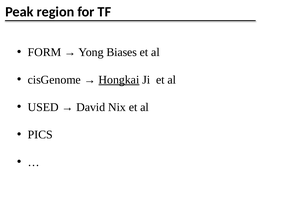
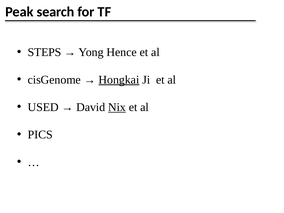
region: region -> search
FORM: FORM -> STEPS
Biases: Biases -> Hence
Nix underline: none -> present
